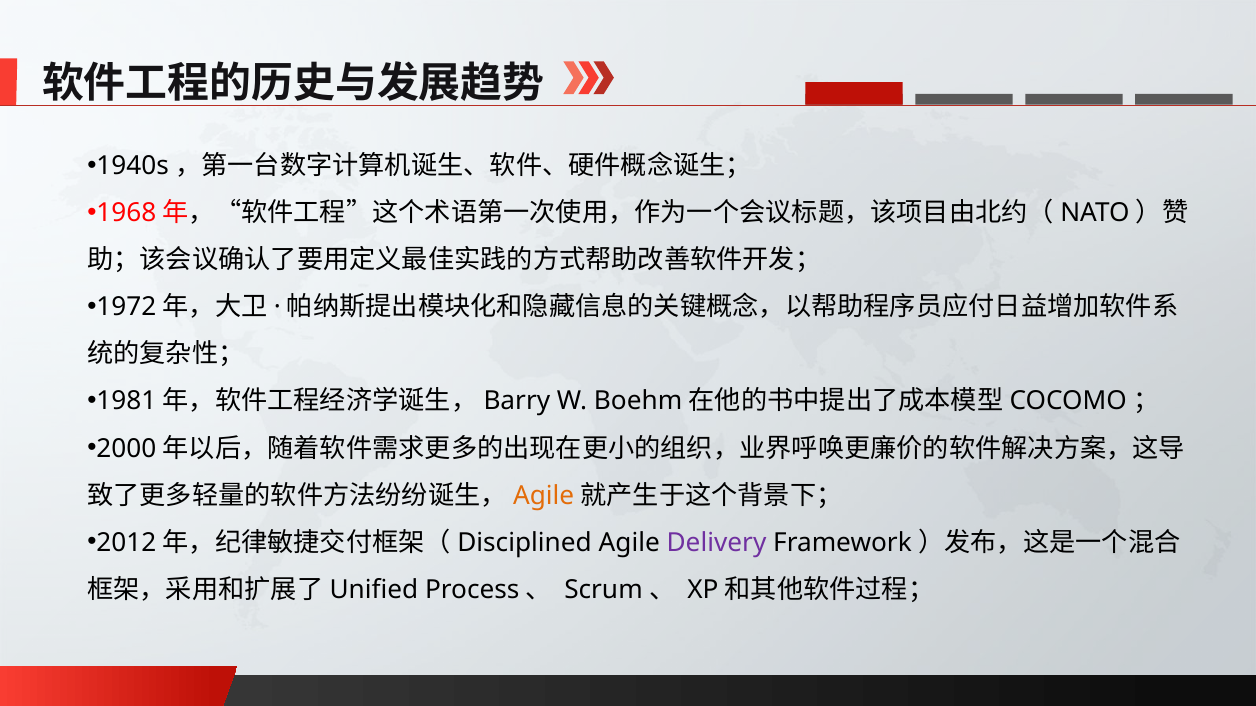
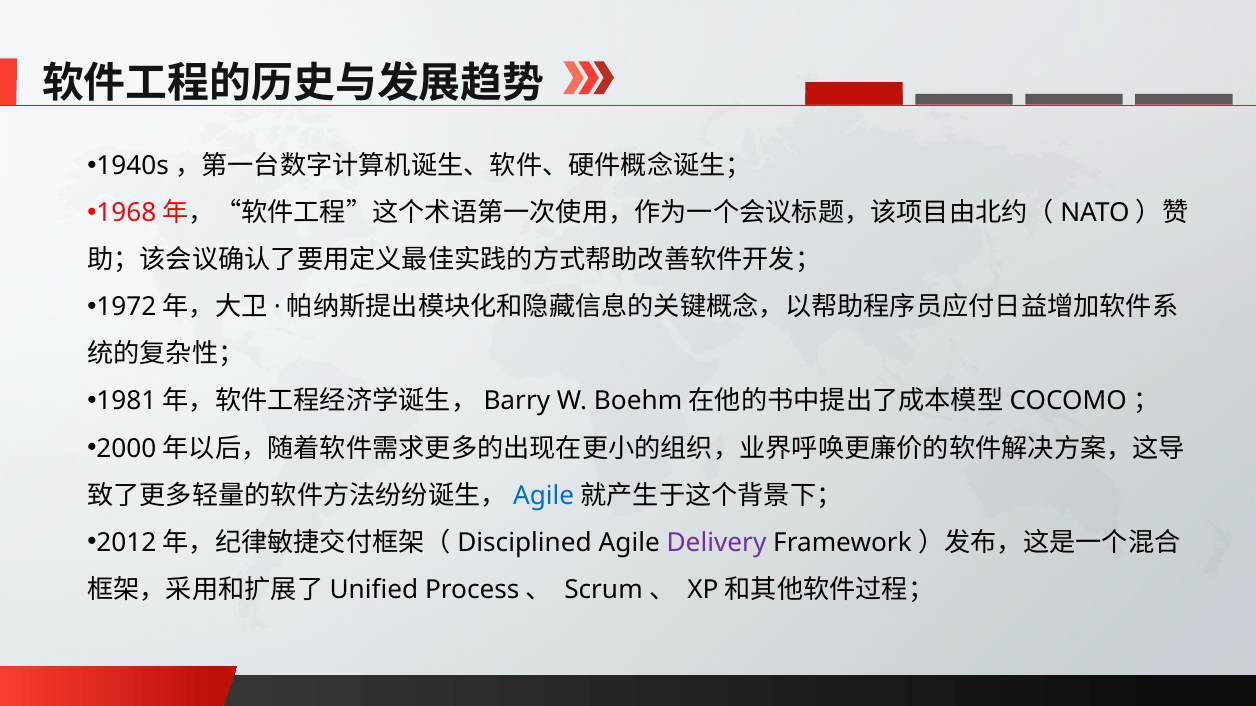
Agile at (544, 496) colour: orange -> blue
